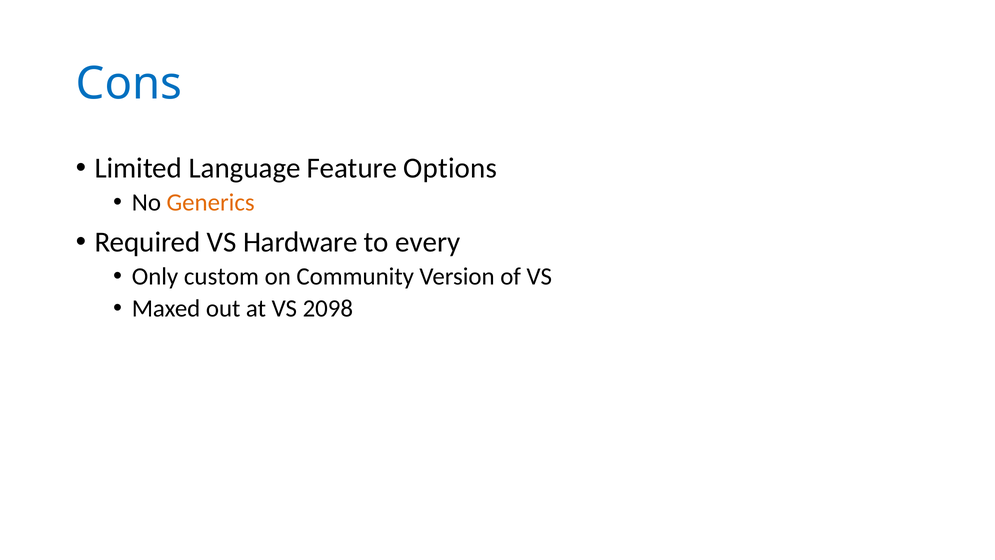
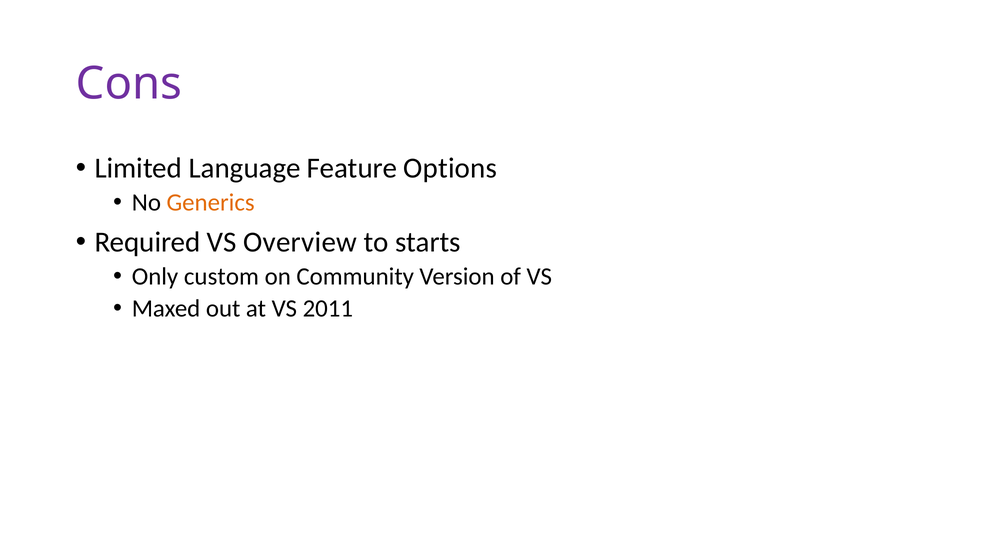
Cons colour: blue -> purple
Hardware: Hardware -> Overview
every: every -> starts
2098: 2098 -> 2011
